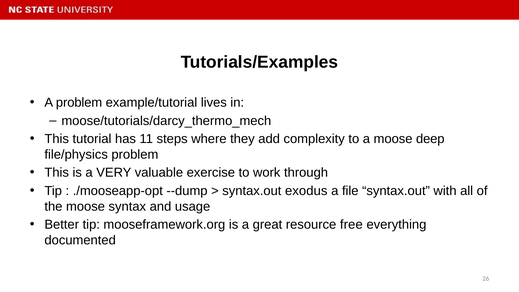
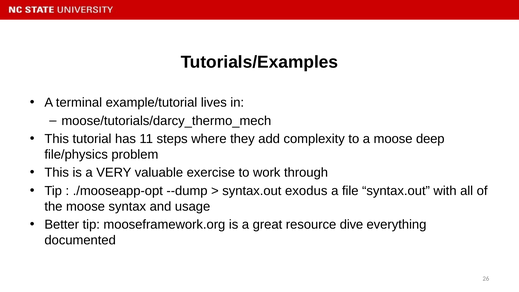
A problem: problem -> terminal
free: free -> dive
